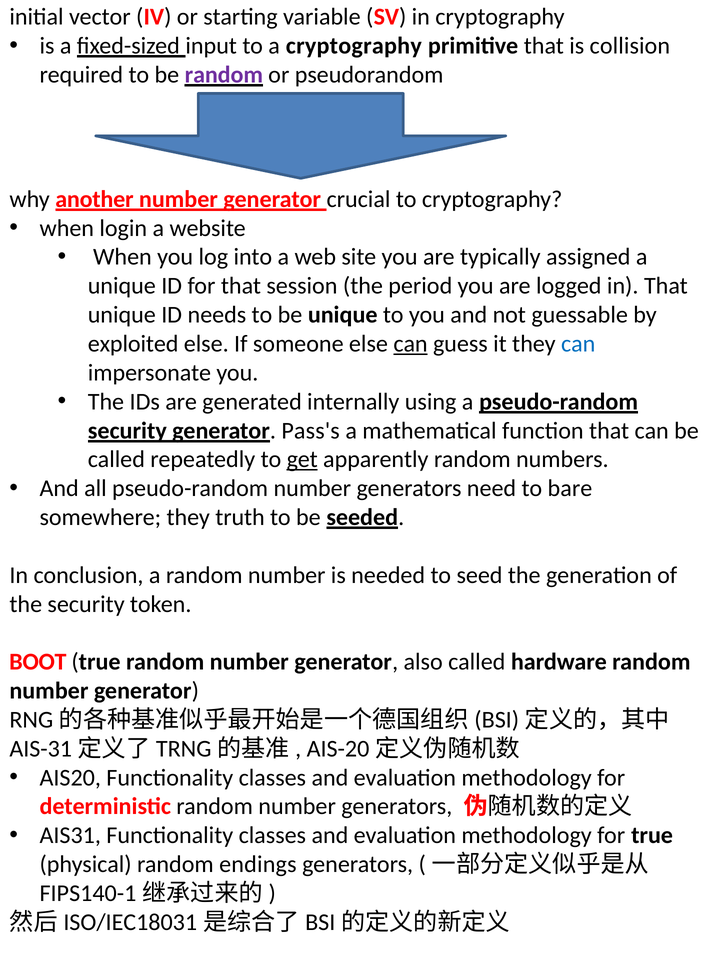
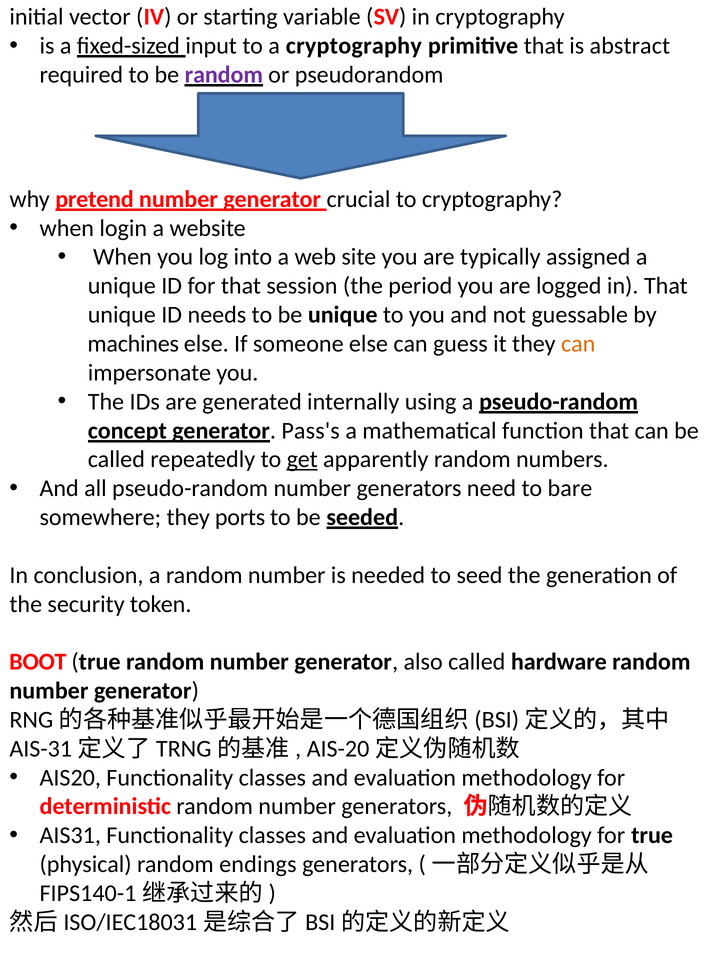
collision: collision -> abstract
another: another -> pretend
exploited: exploited -> machines
can at (411, 344) underline: present -> none
can at (578, 344) colour: blue -> orange
security at (127, 431): security -> concept
truth: truth -> ports
